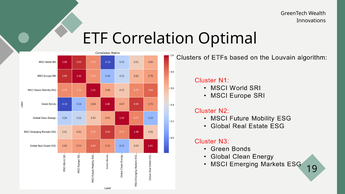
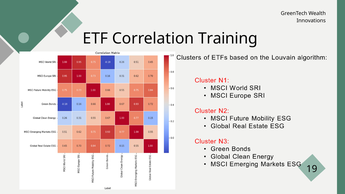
Optimal: Optimal -> Training
